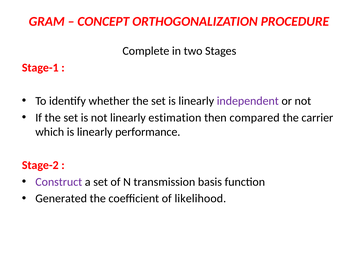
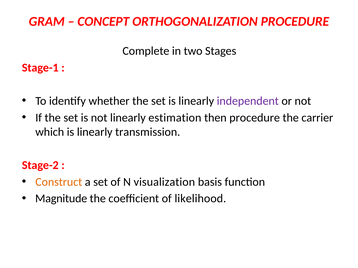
then compared: compared -> procedure
performance: performance -> transmission
Construct colour: purple -> orange
transmission: transmission -> visualization
Generated: Generated -> Magnitude
